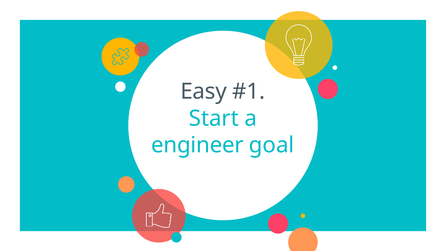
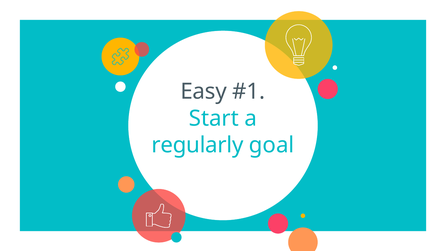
engineer: engineer -> regularly
